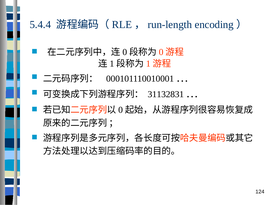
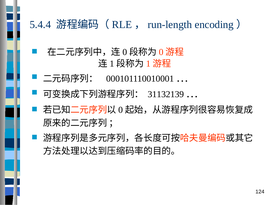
31132831: 31132831 -> 31132139
